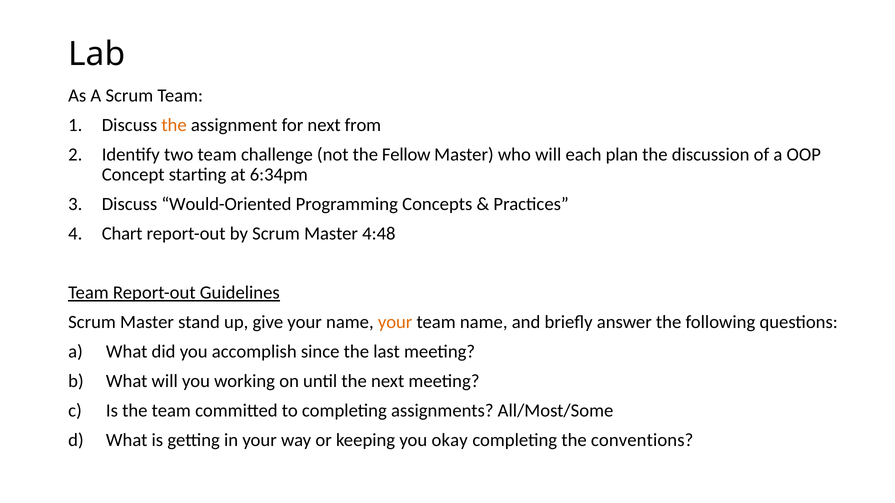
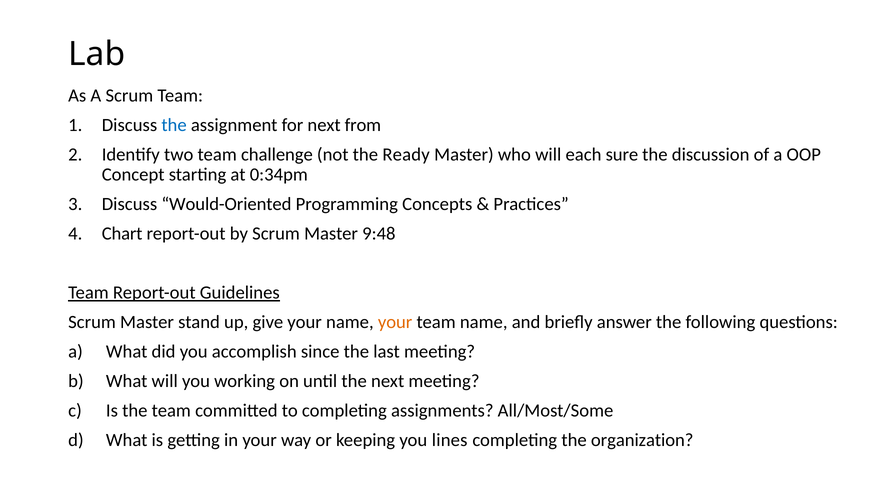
the at (174, 125) colour: orange -> blue
Fellow: Fellow -> Ready
plan: plan -> sure
6:34pm: 6:34pm -> 0:34pm
4:48: 4:48 -> 9:48
okay: okay -> lines
conventions: conventions -> organization
